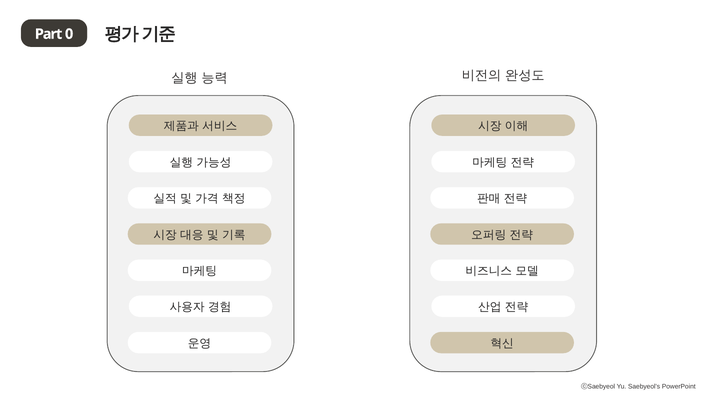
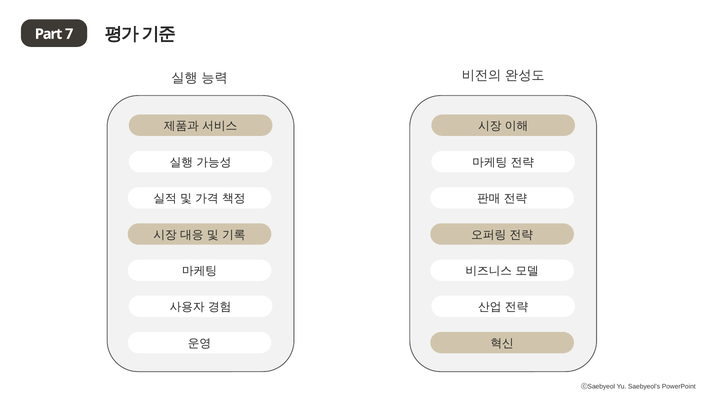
0: 0 -> 7
